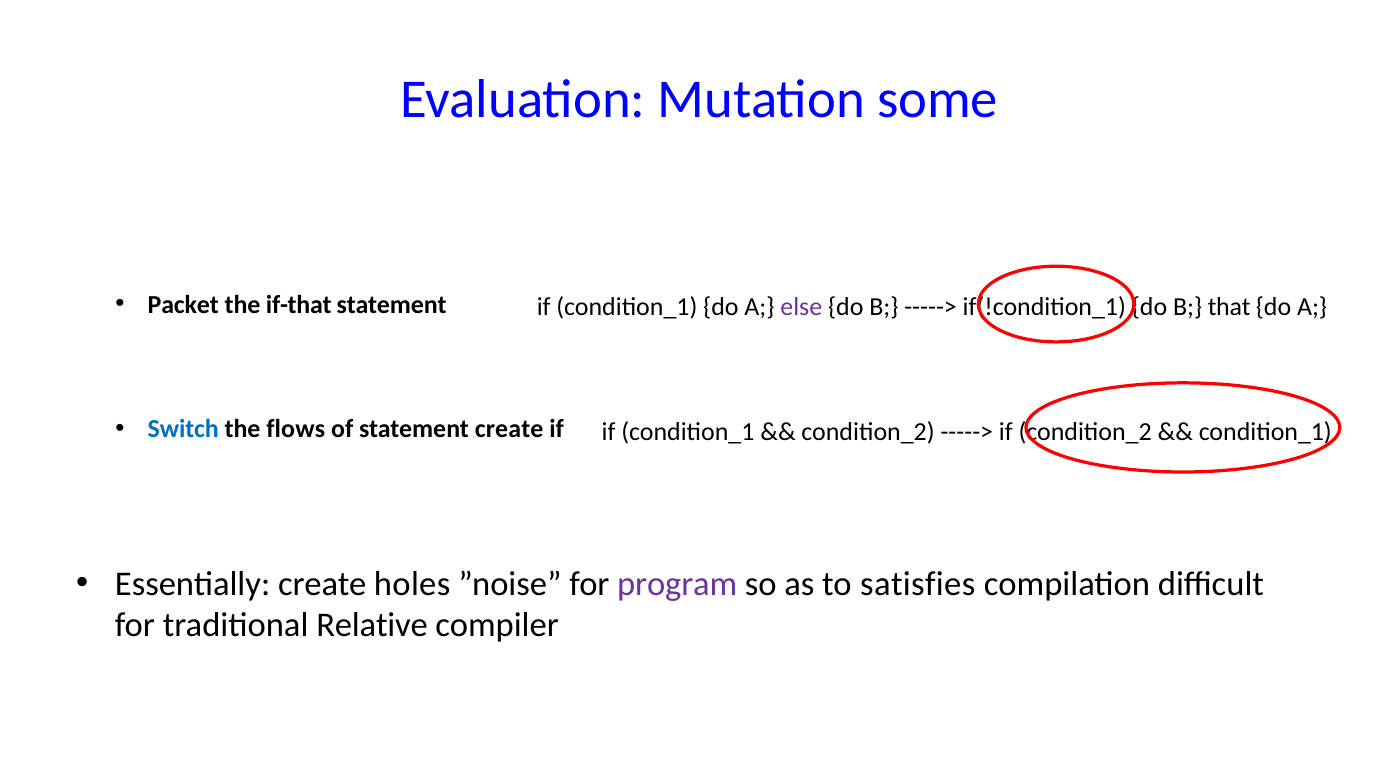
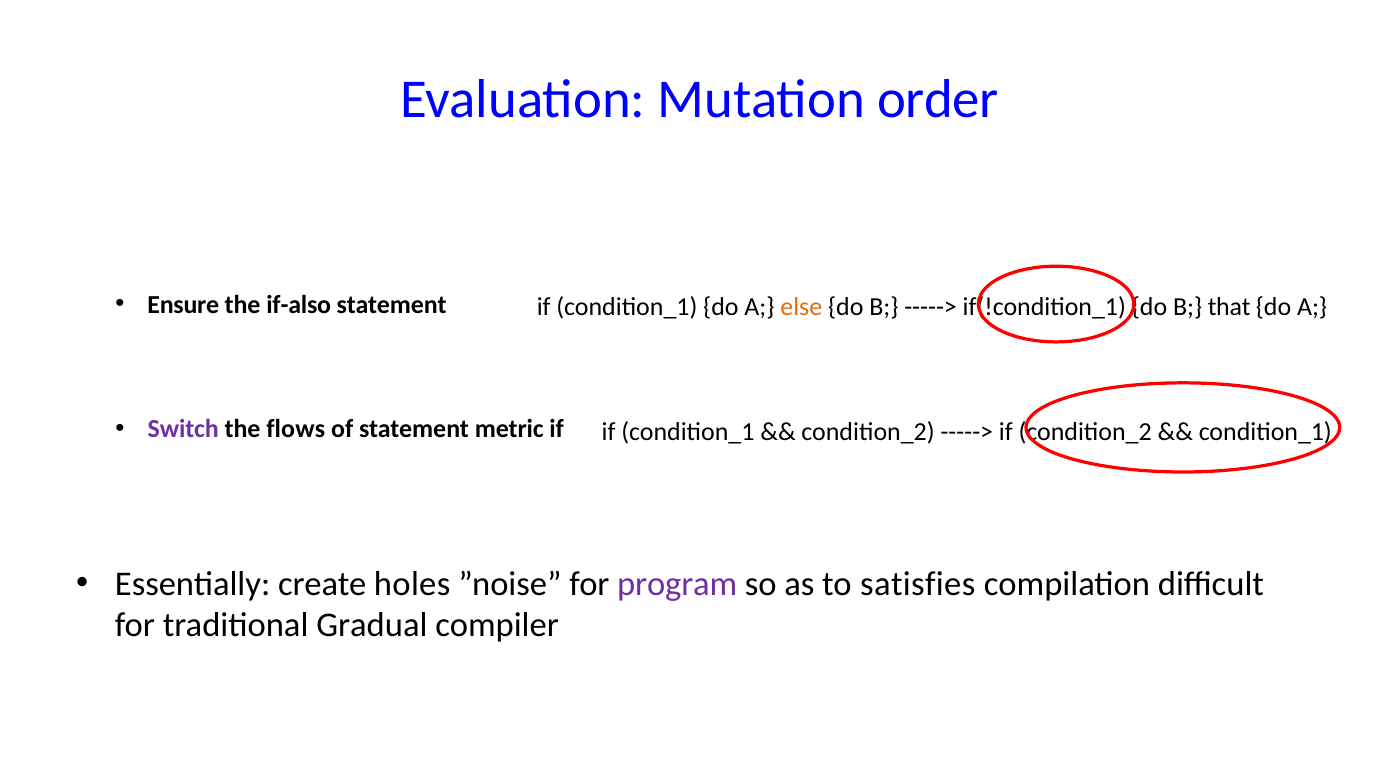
some: some -> order
Packet: Packet -> Ensure
if-that: if-that -> if-also
else colour: purple -> orange
Switch colour: blue -> purple
statement create: create -> metric
Relative: Relative -> Gradual
